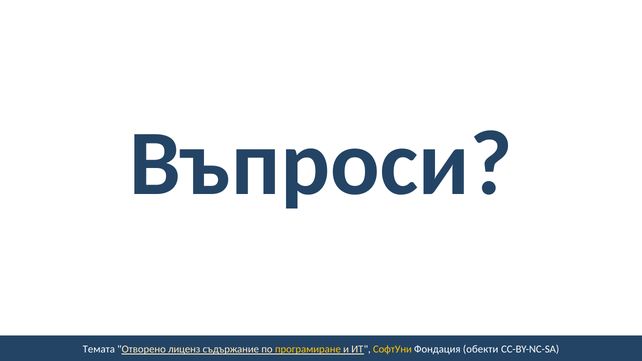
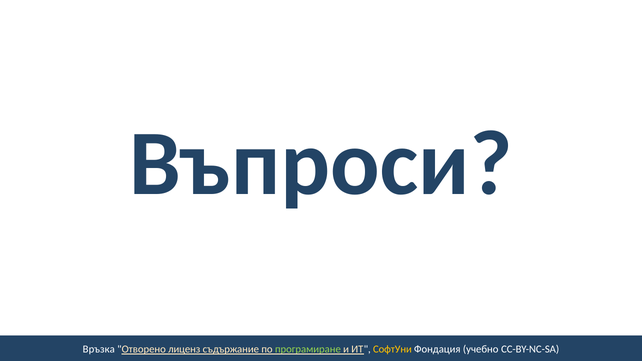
Темата: Темата -> Връзка
програмиране colour: yellow -> light green
обекти: обекти -> учебно
